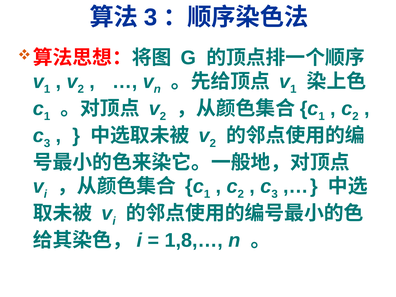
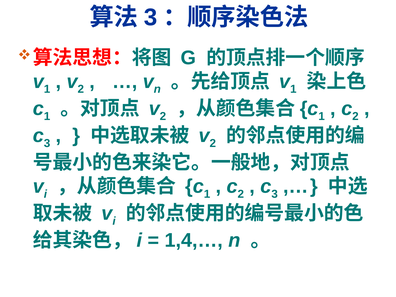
1,8,…: 1,8,… -> 1,4,…
